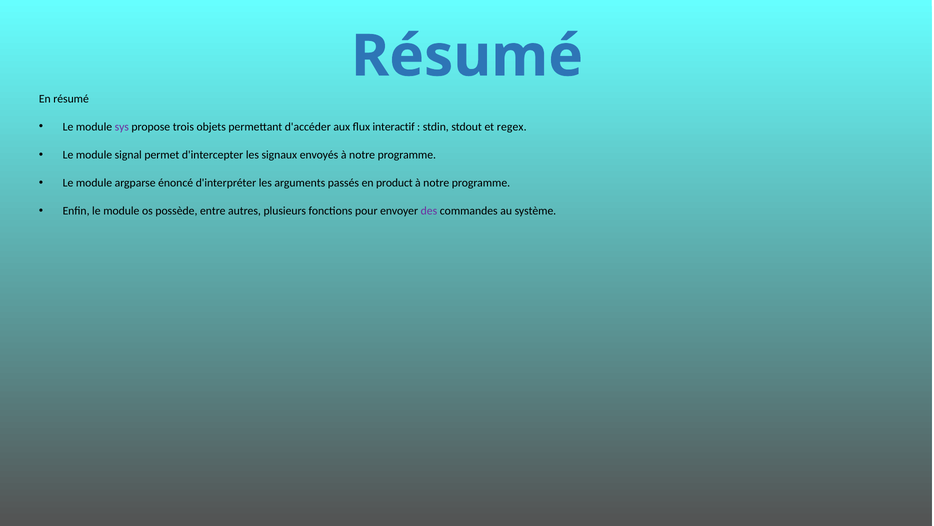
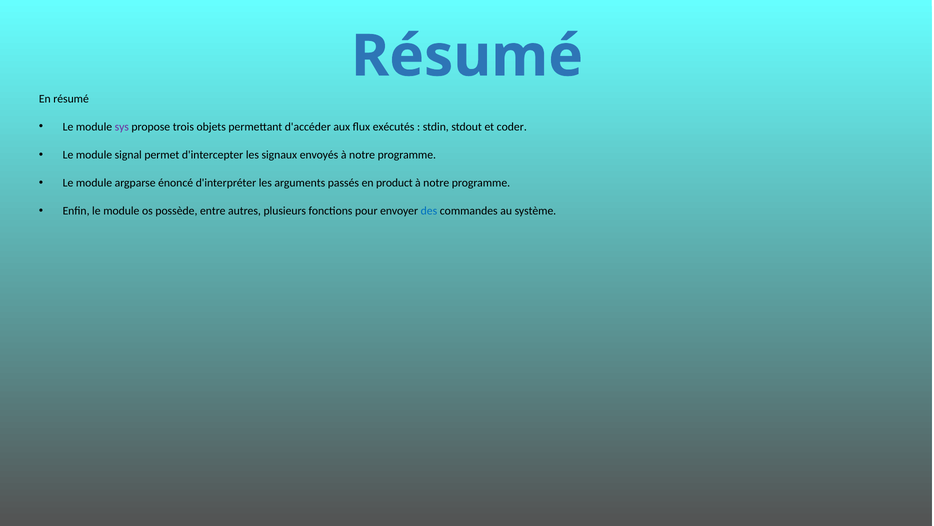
interactif: interactif -> exécutés
regex: regex -> coder
des colour: purple -> blue
